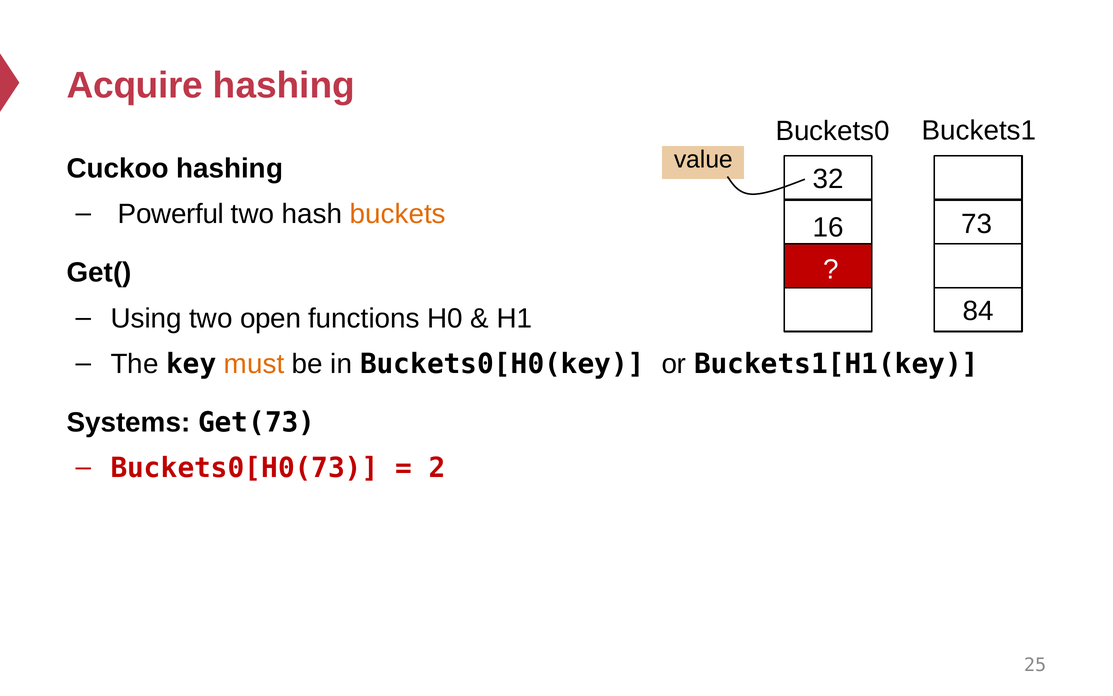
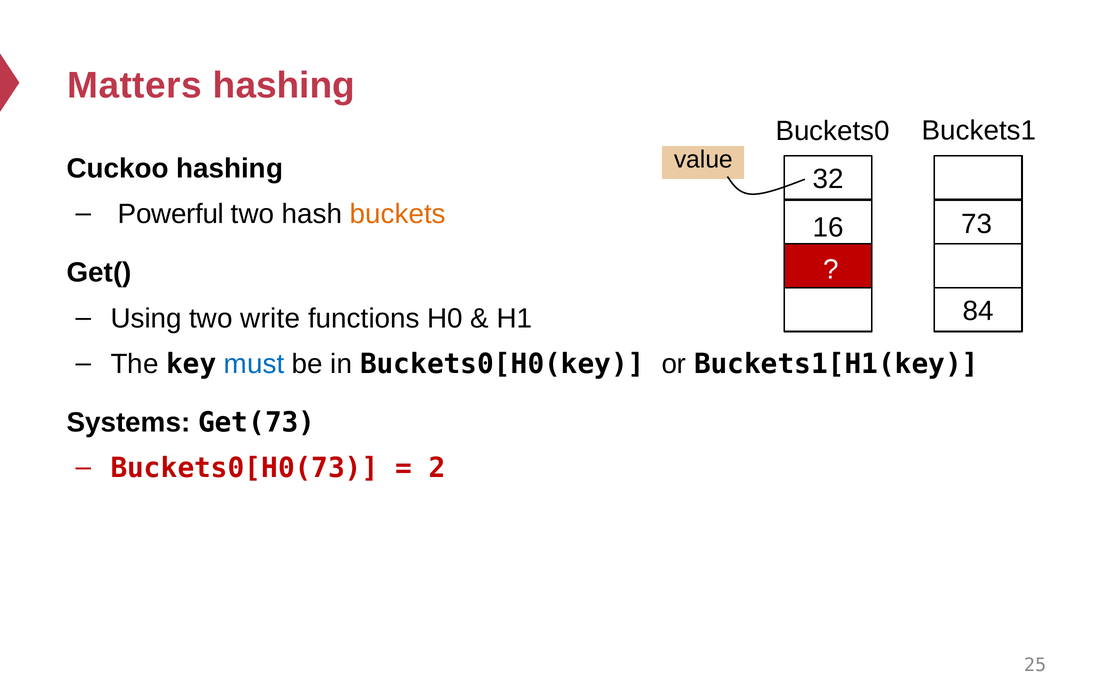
Acquire: Acquire -> Matters
open: open -> write
must colour: orange -> blue
